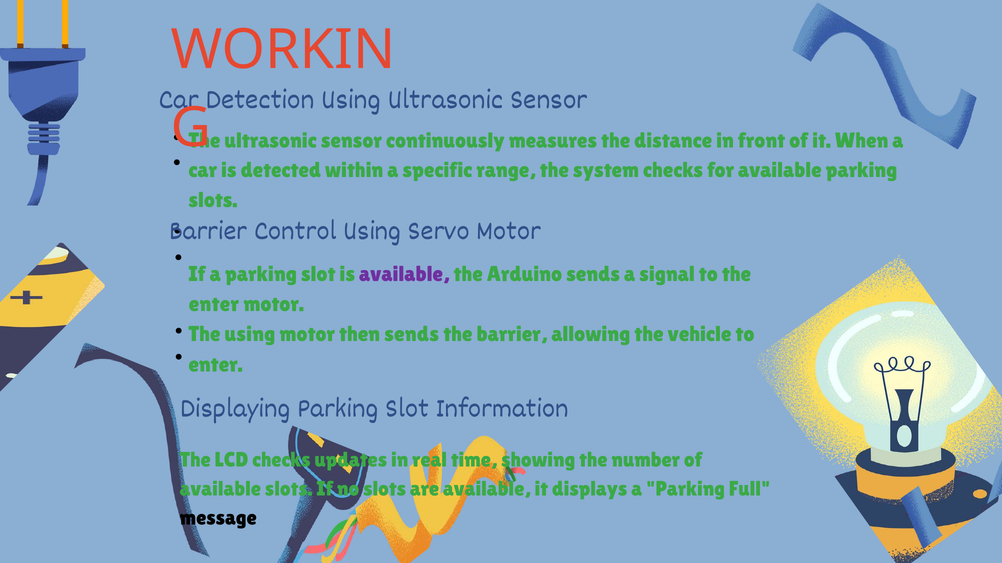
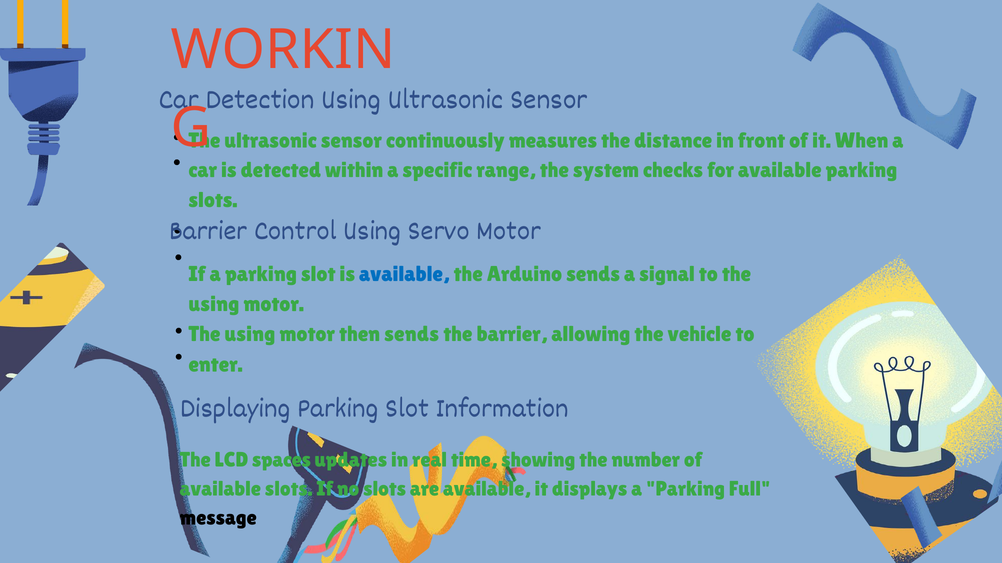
available at (404, 274) colour: purple -> blue
enter at (214, 305): enter -> using
LCD checks: checks -> spaces
